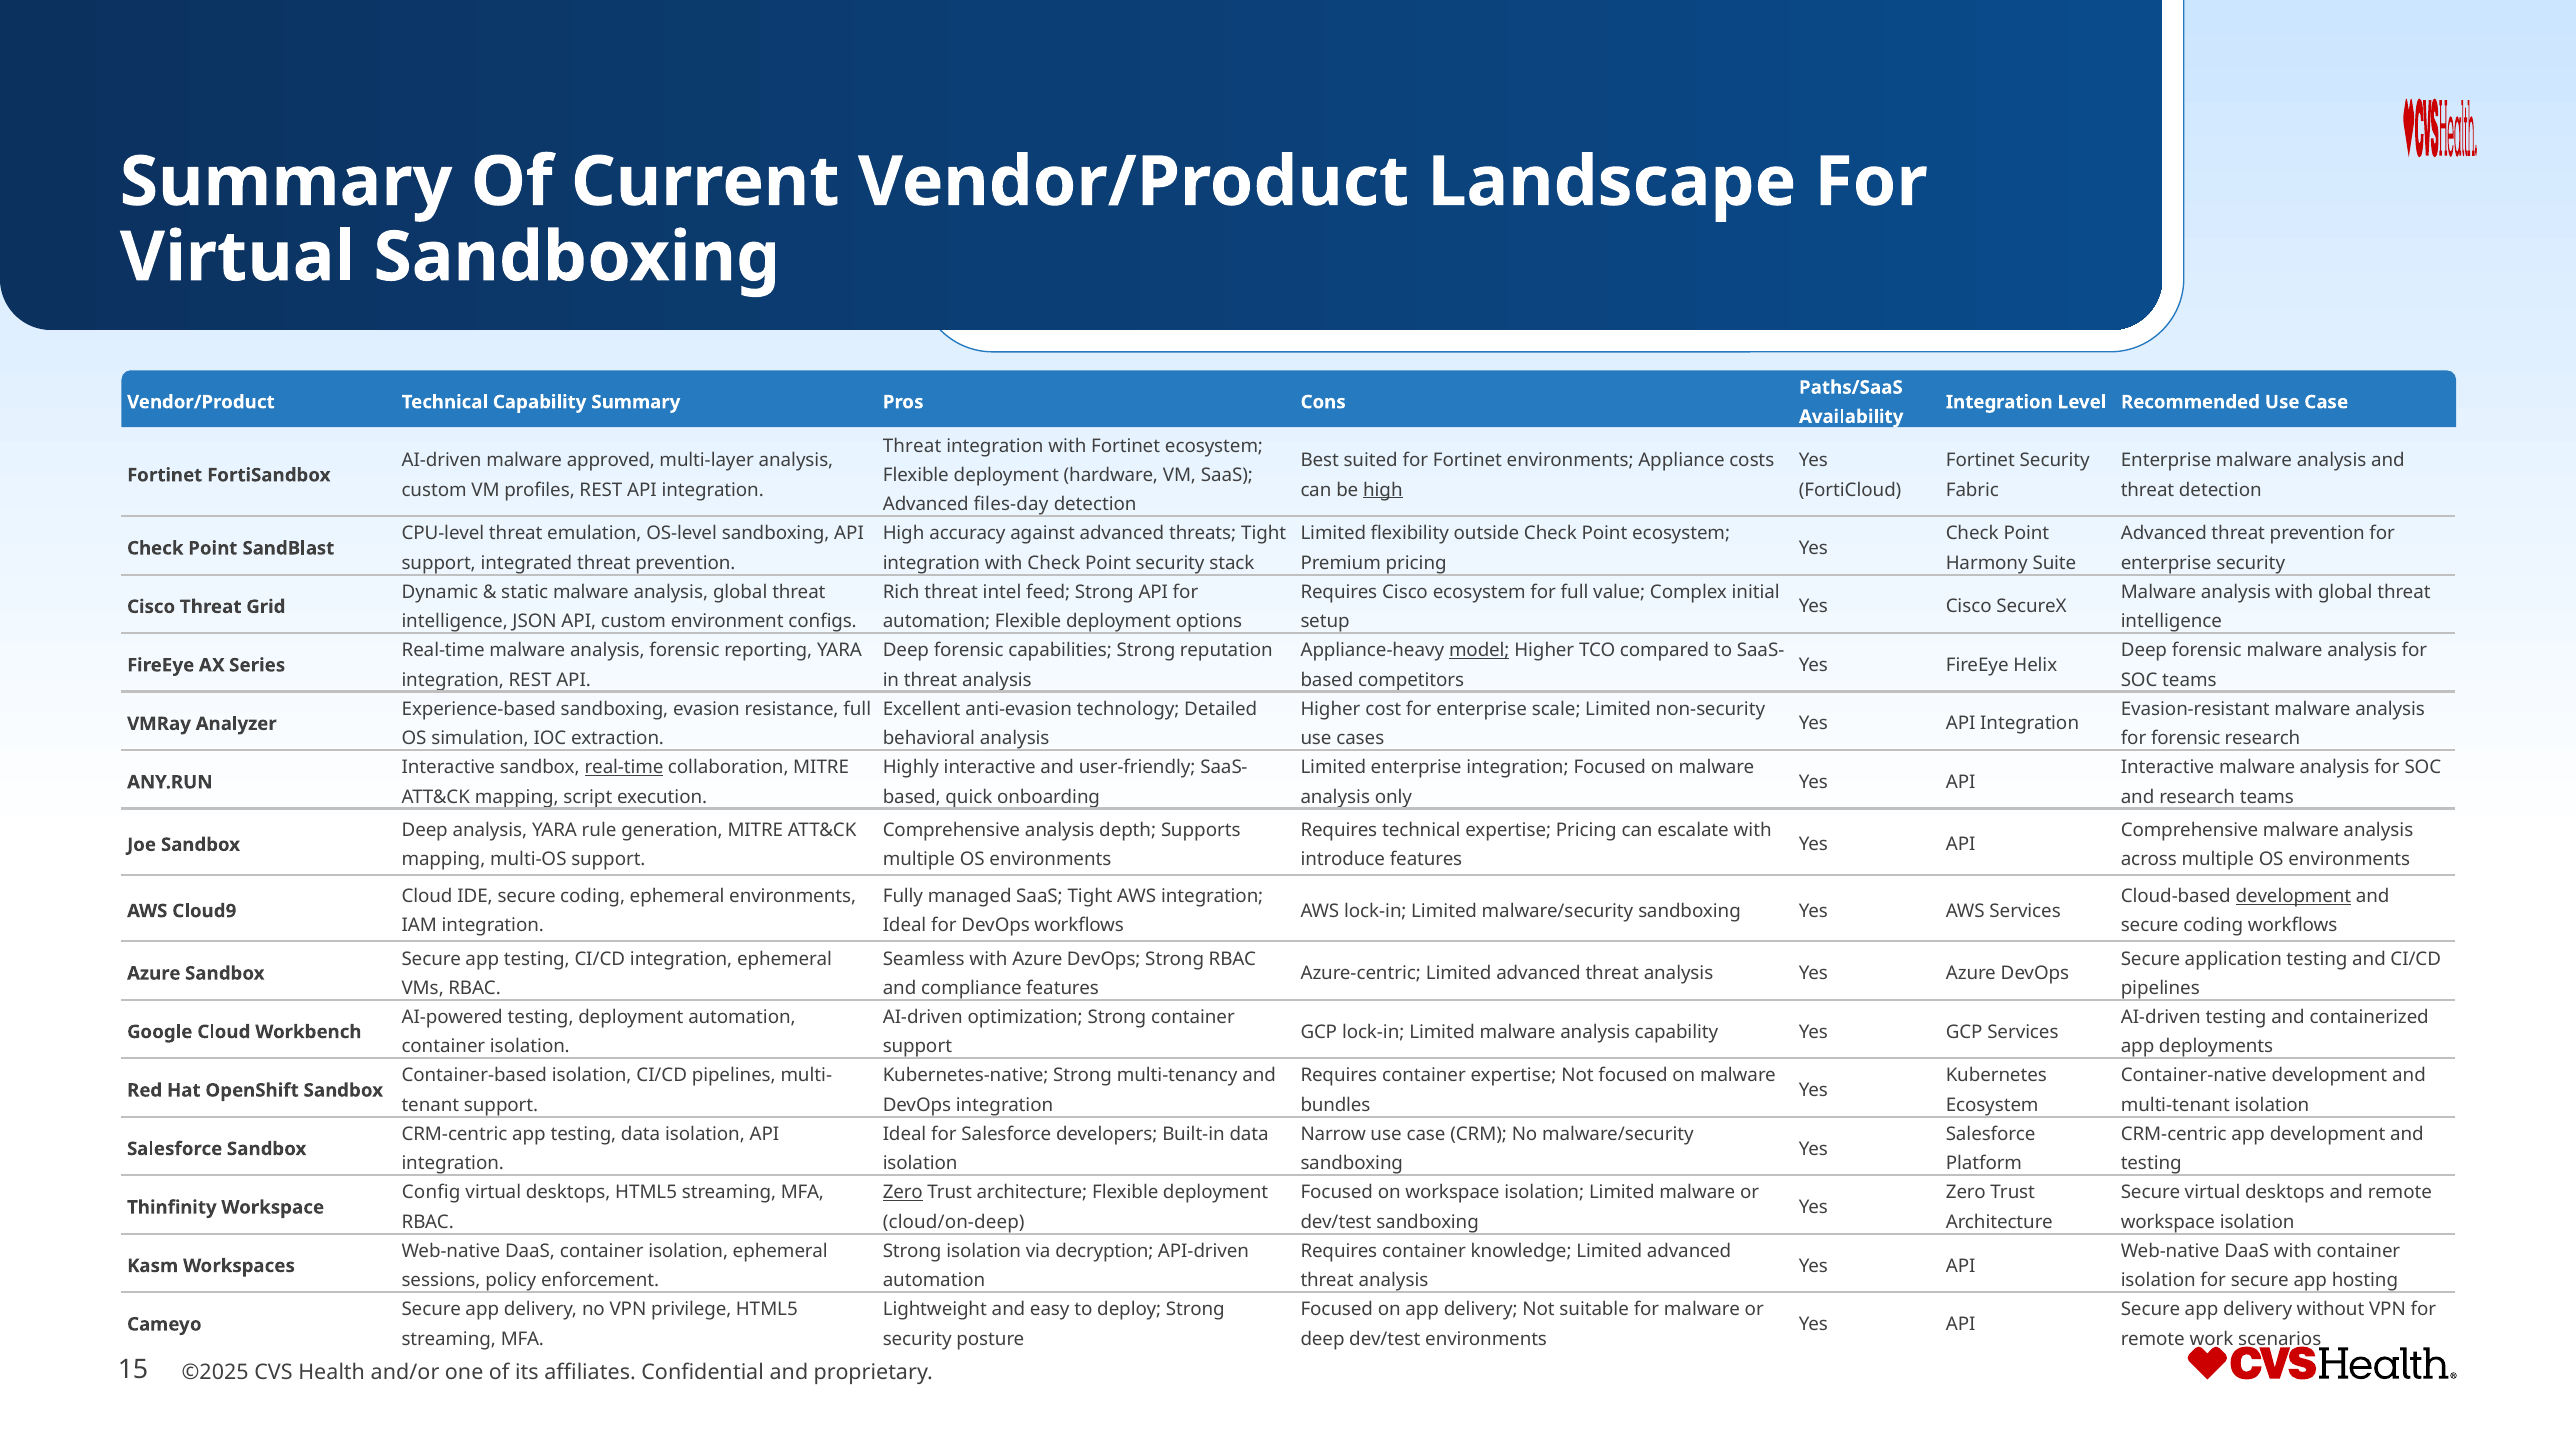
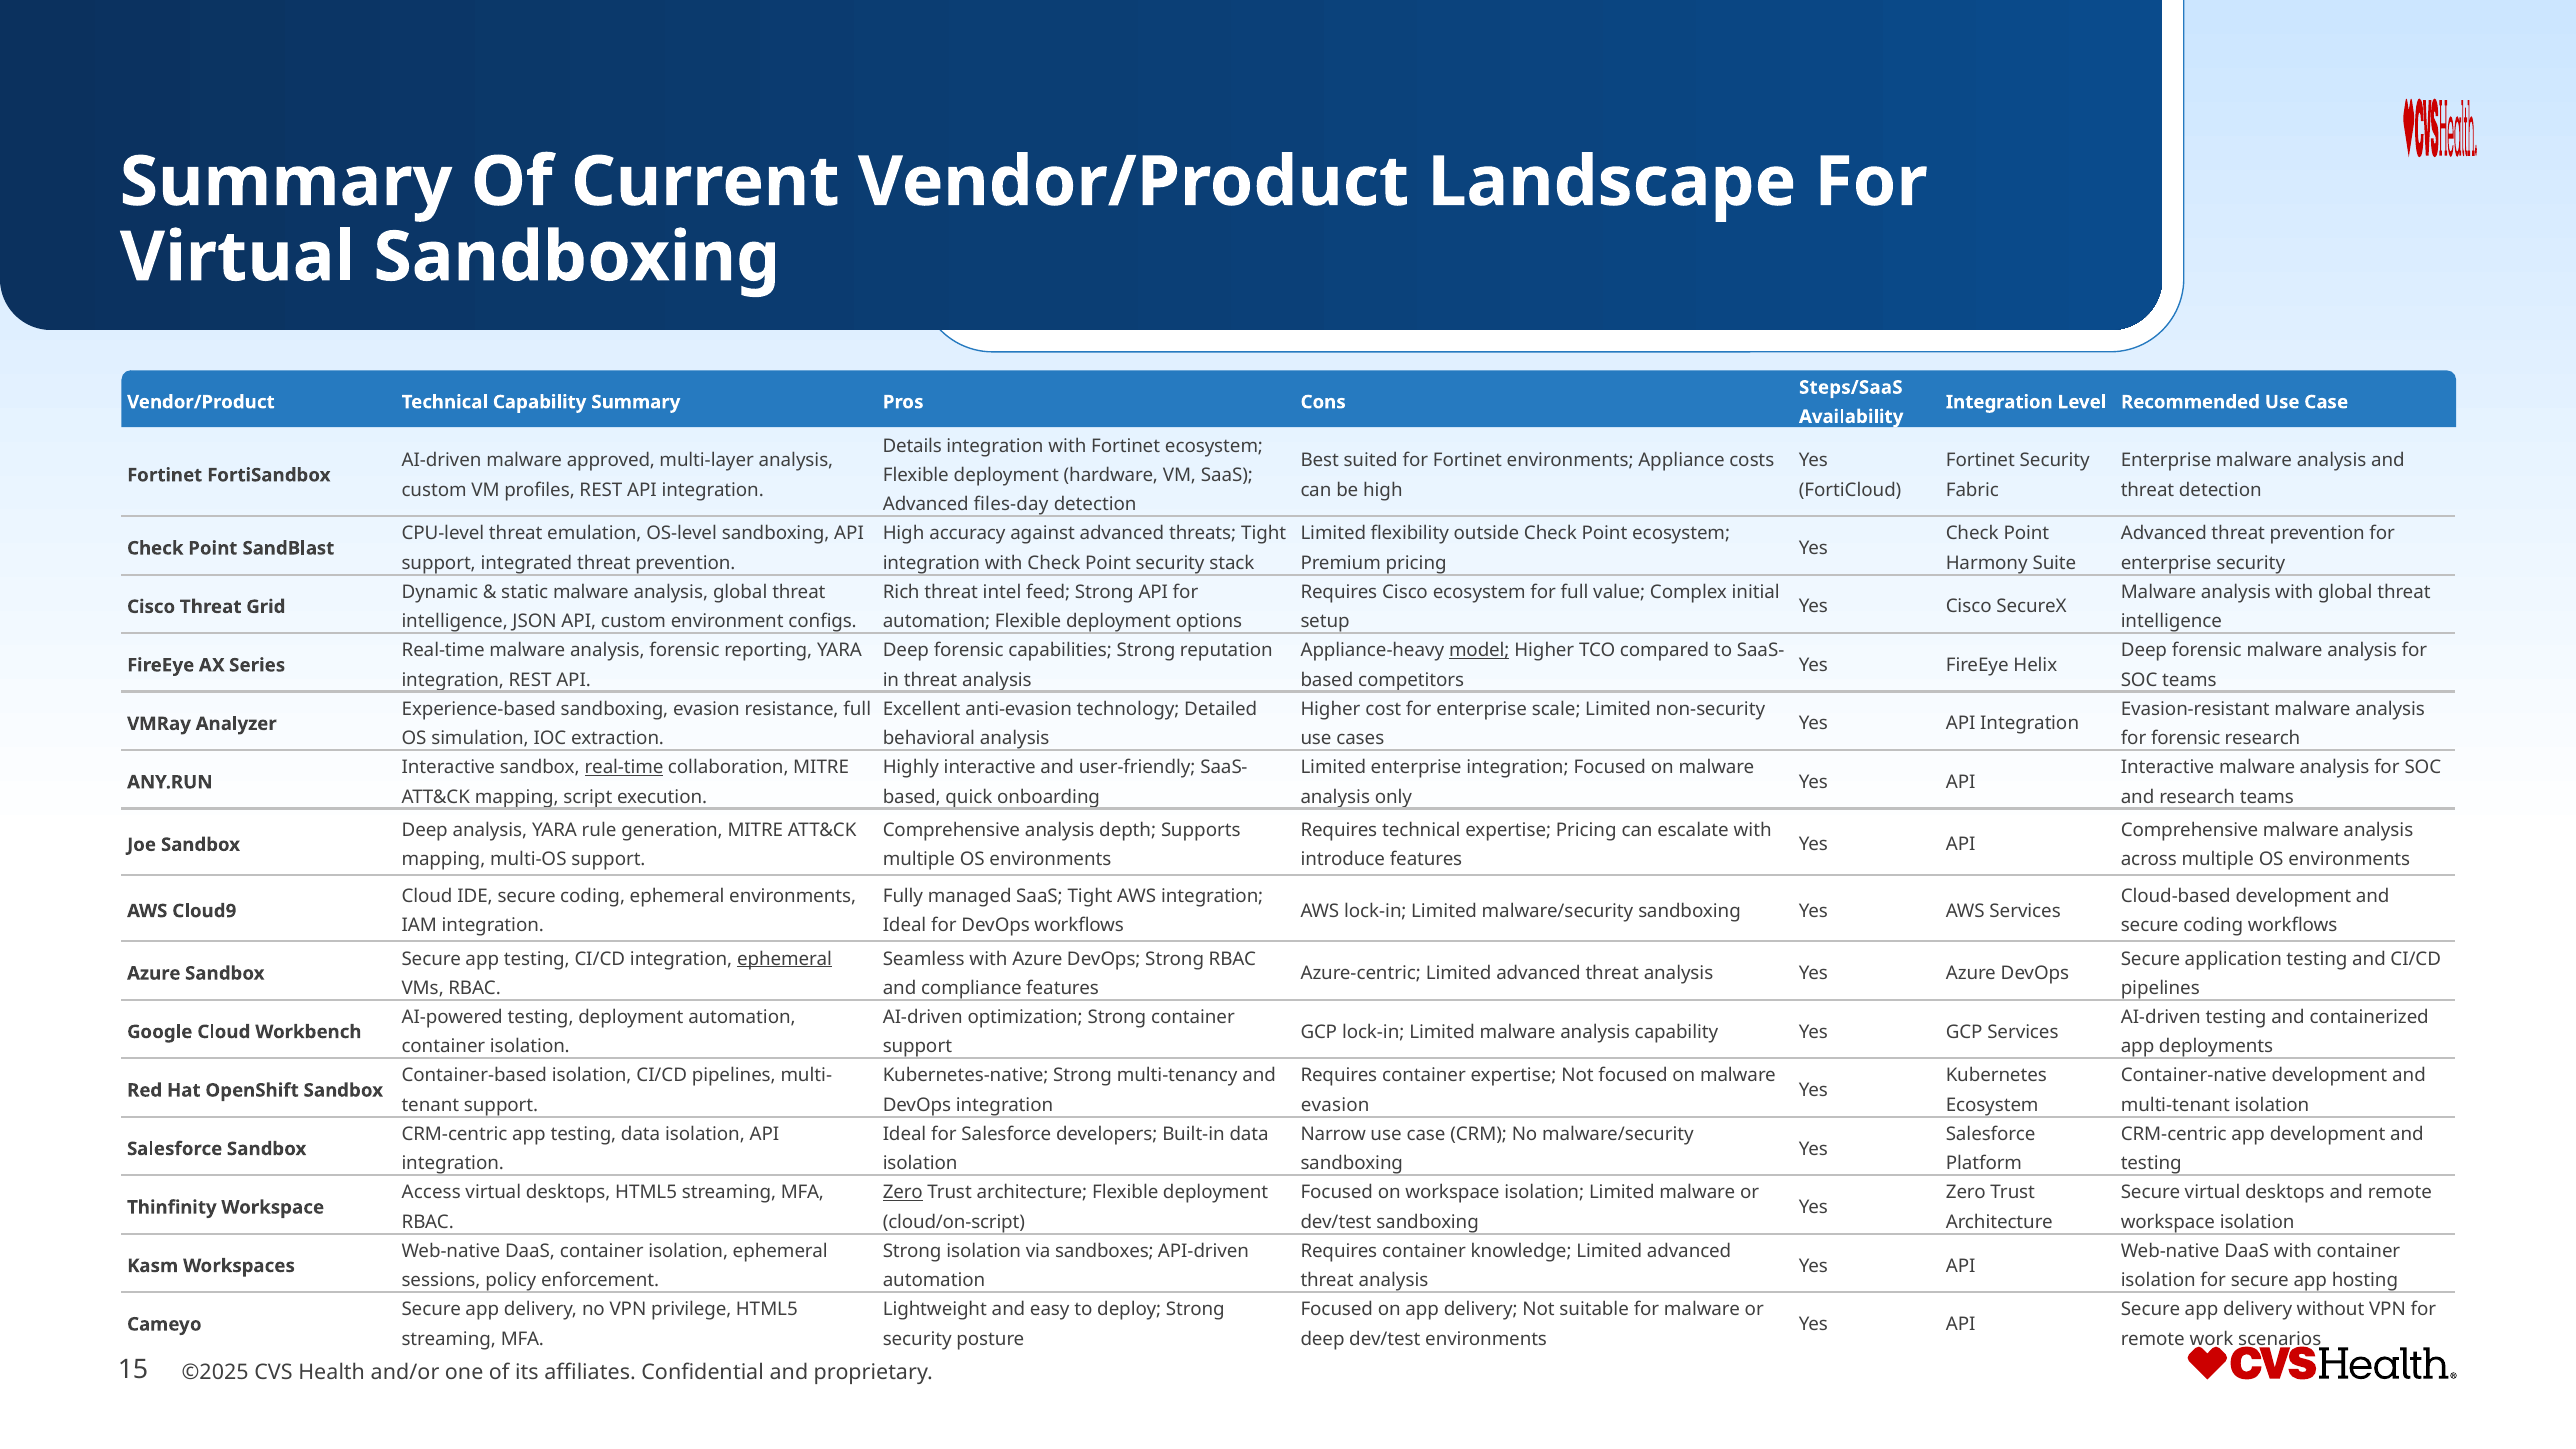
Paths/SaaS: Paths/SaaS -> Steps/SaaS
Threat at (912, 446): Threat -> Details
high at (1383, 490) underline: present -> none
development at (2293, 897) underline: present -> none
ephemeral at (785, 959) underline: none -> present
bundles at (1335, 1105): bundles -> evasion
Config: Config -> Access
cloud/on-deep: cloud/on-deep -> cloud/on-script
decryption: decryption -> sandboxes
